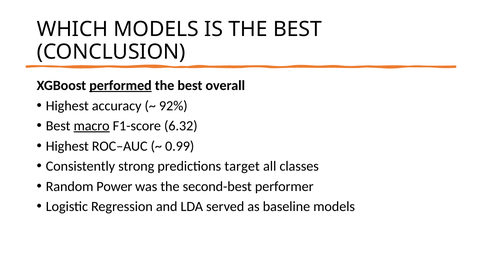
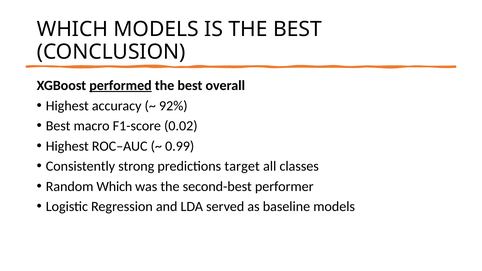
macro underline: present -> none
6.32: 6.32 -> 0.02
Random Power: Power -> Which
